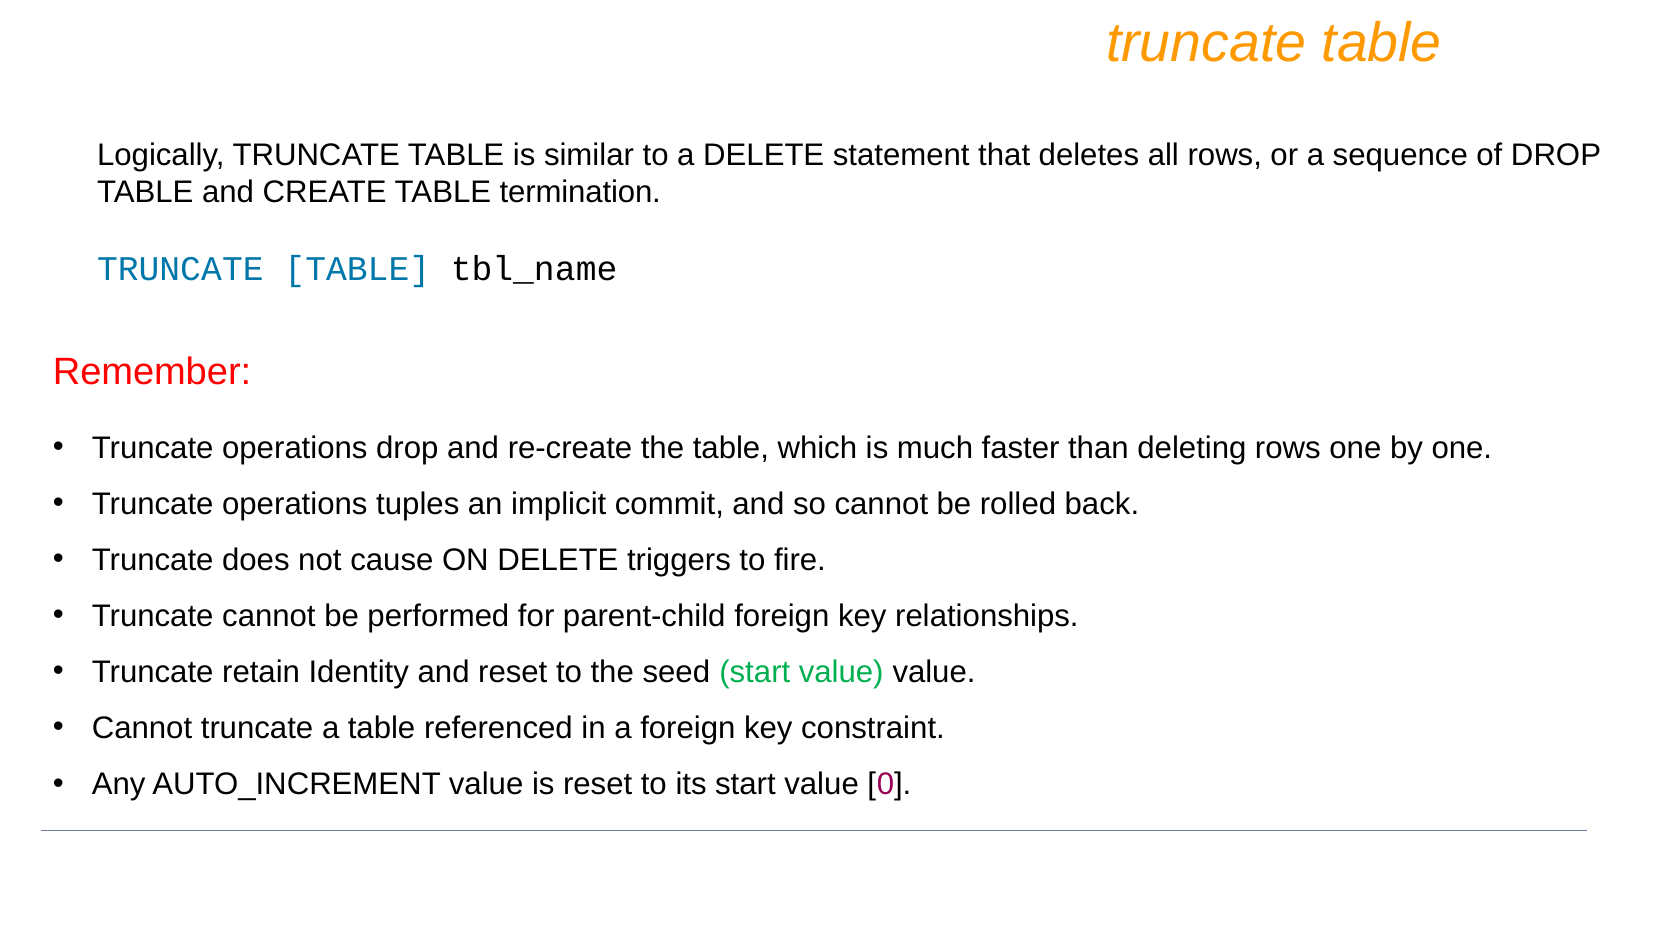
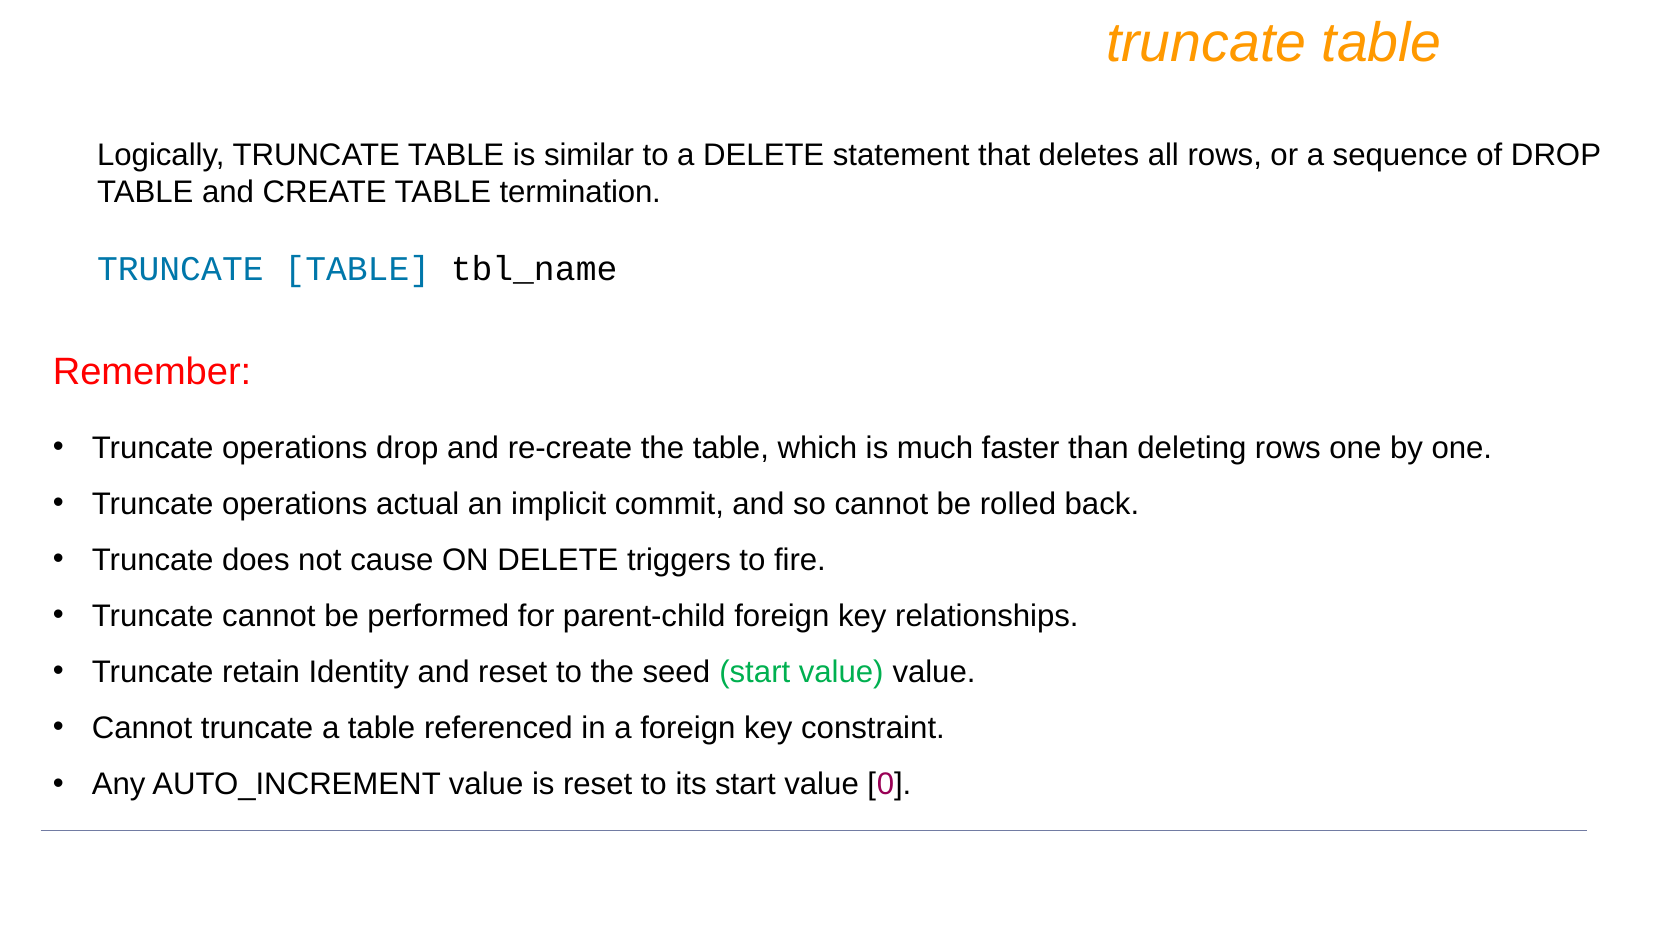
tuples: tuples -> actual
